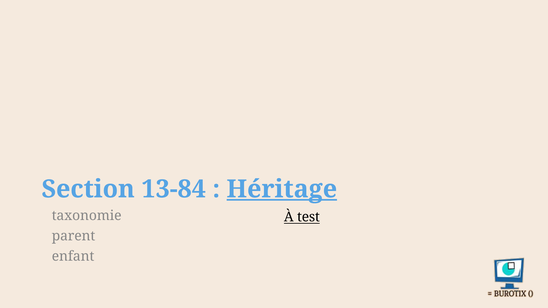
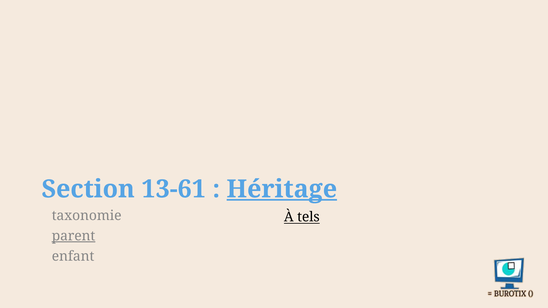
13-84: 13-84 -> 13-61
test: test -> tels
parent underline: none -> present
